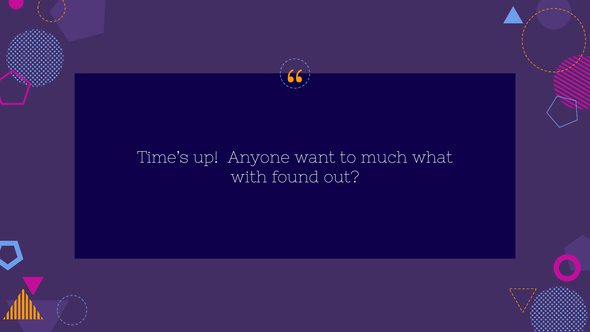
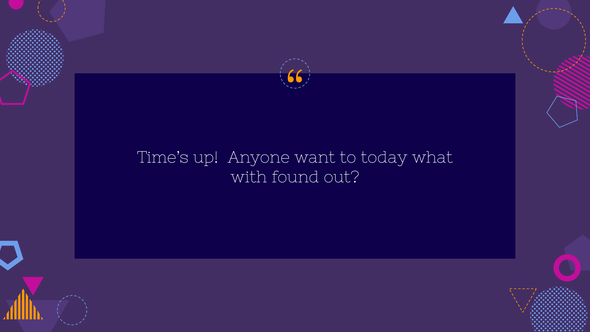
much: much -> today
